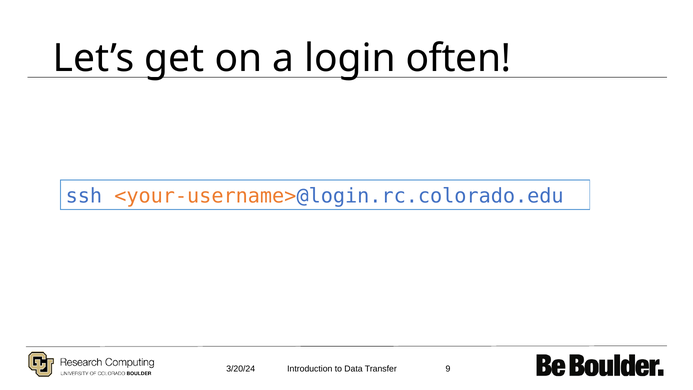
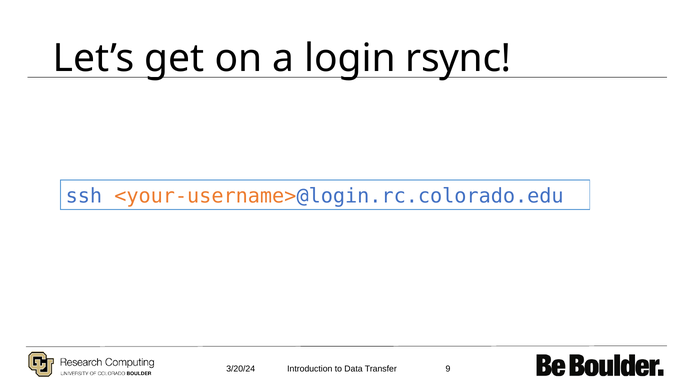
often: often -> rsync
